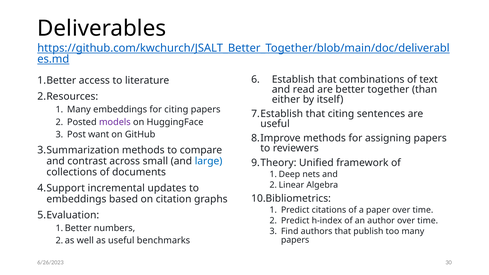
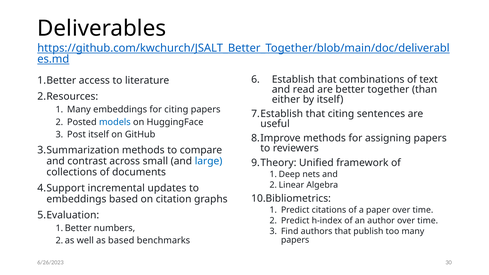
models colour: purple -> blue
Post want: want -> itself
as useful: useful -> based
